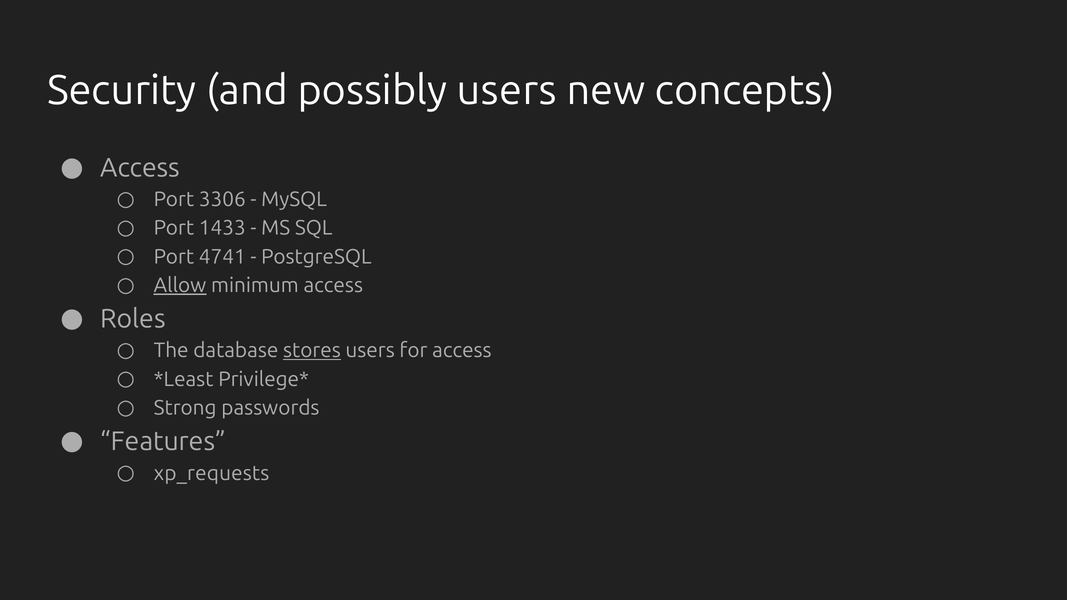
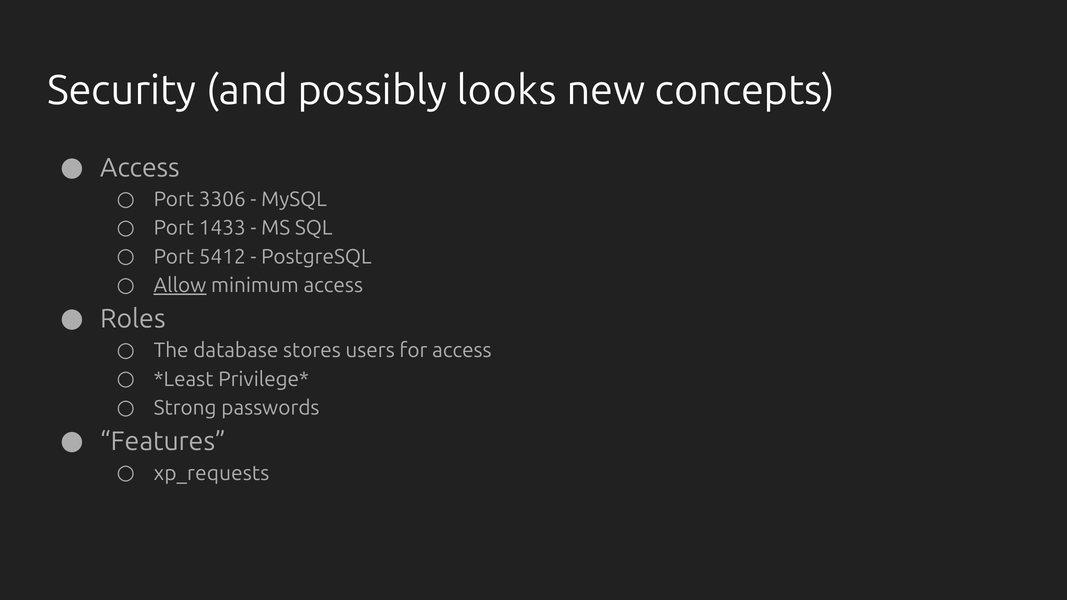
possibly users: users -> looks
4741: 4741 -> 5412
stores underline: present -> none
